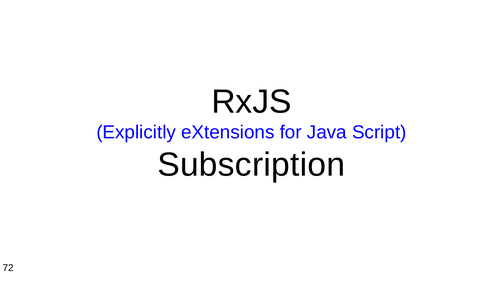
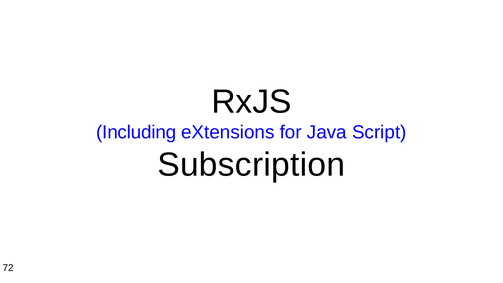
Explicitly: Explicitly -> Including
